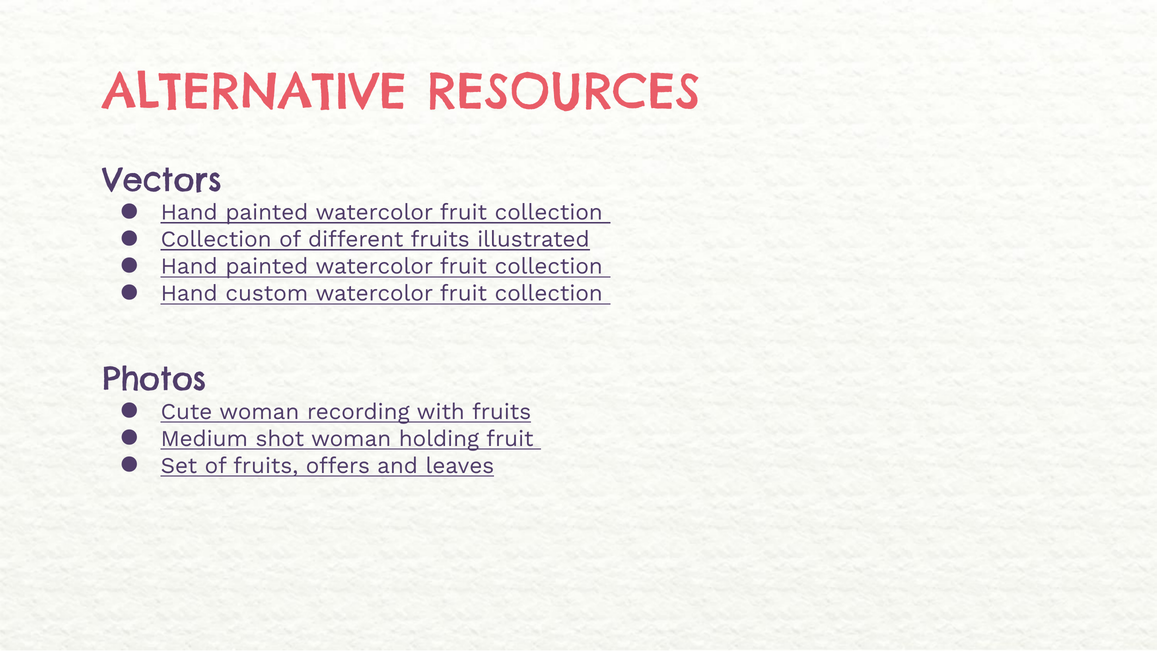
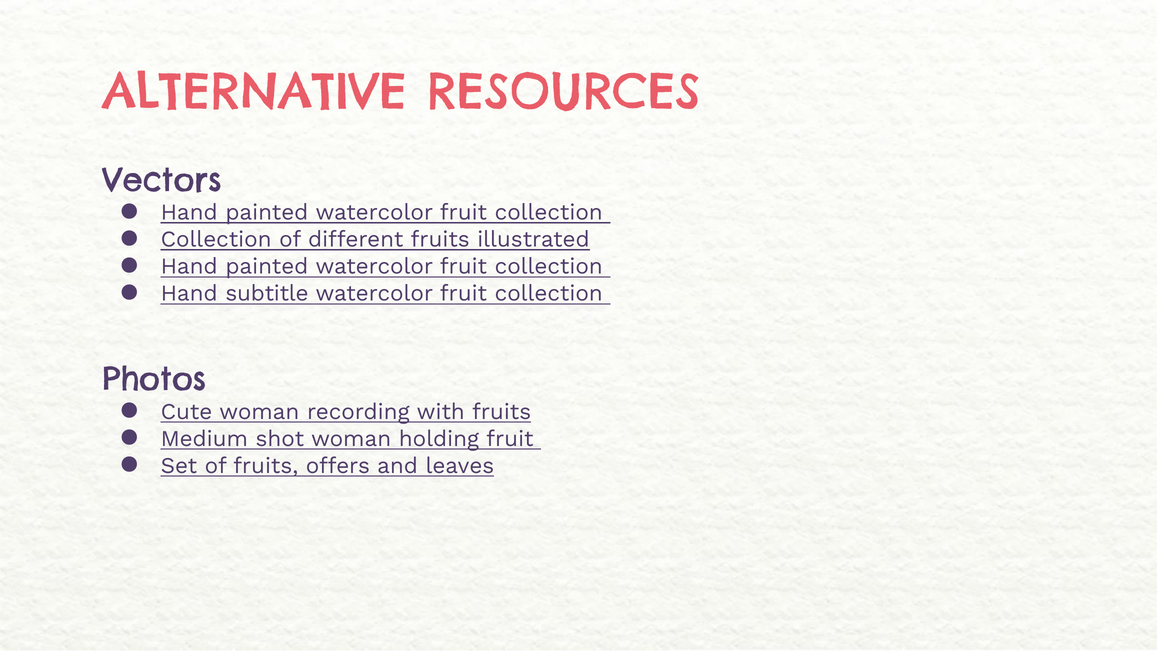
custom: custom -> subtitle
